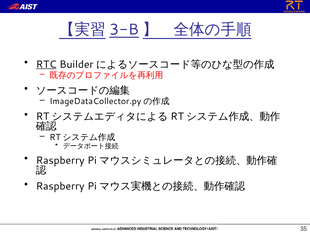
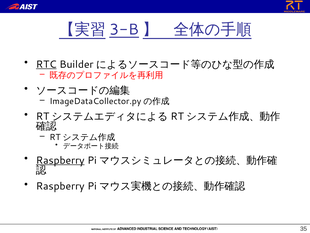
Raspberry at (60, 160) underline: none -> present
